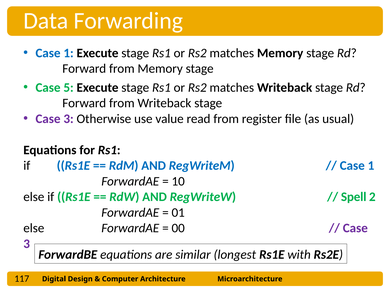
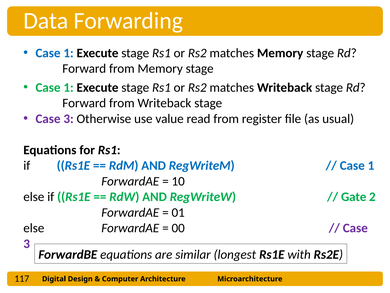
5 at (69, 87): 5 -> 1
Spell: Spell -> Gate
